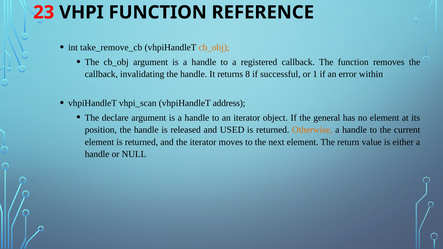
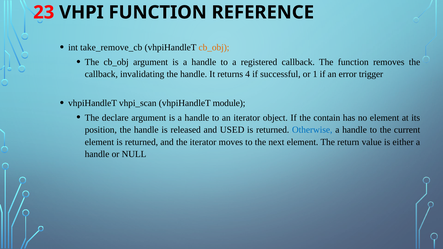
8: 8 -> 4
within: within -> trigger
address: address -> module
general: general -> contain
Otherwise colour: orange -> blue
